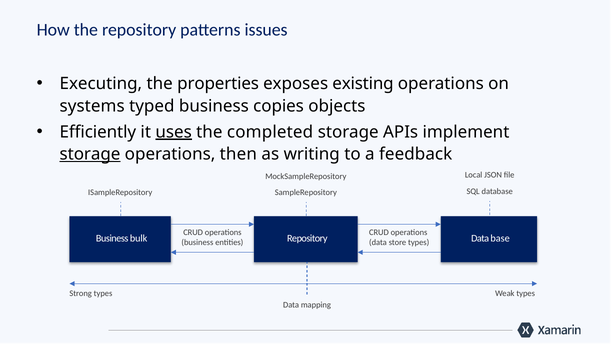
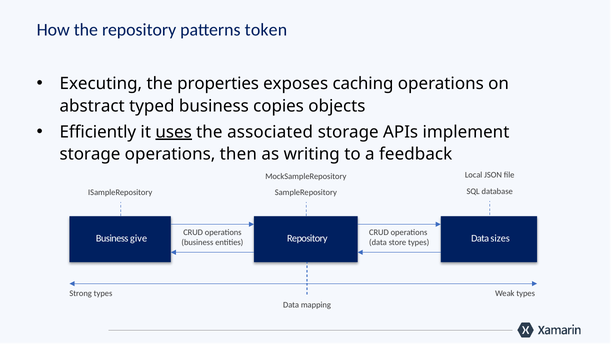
issues: issues -> token
existing: existing -> caching
systems: systems -> abstract
completed: completed -> associated
storage at (90, 154) underline: present -> none
bulk: bulk -> give
base: base -> sizes
